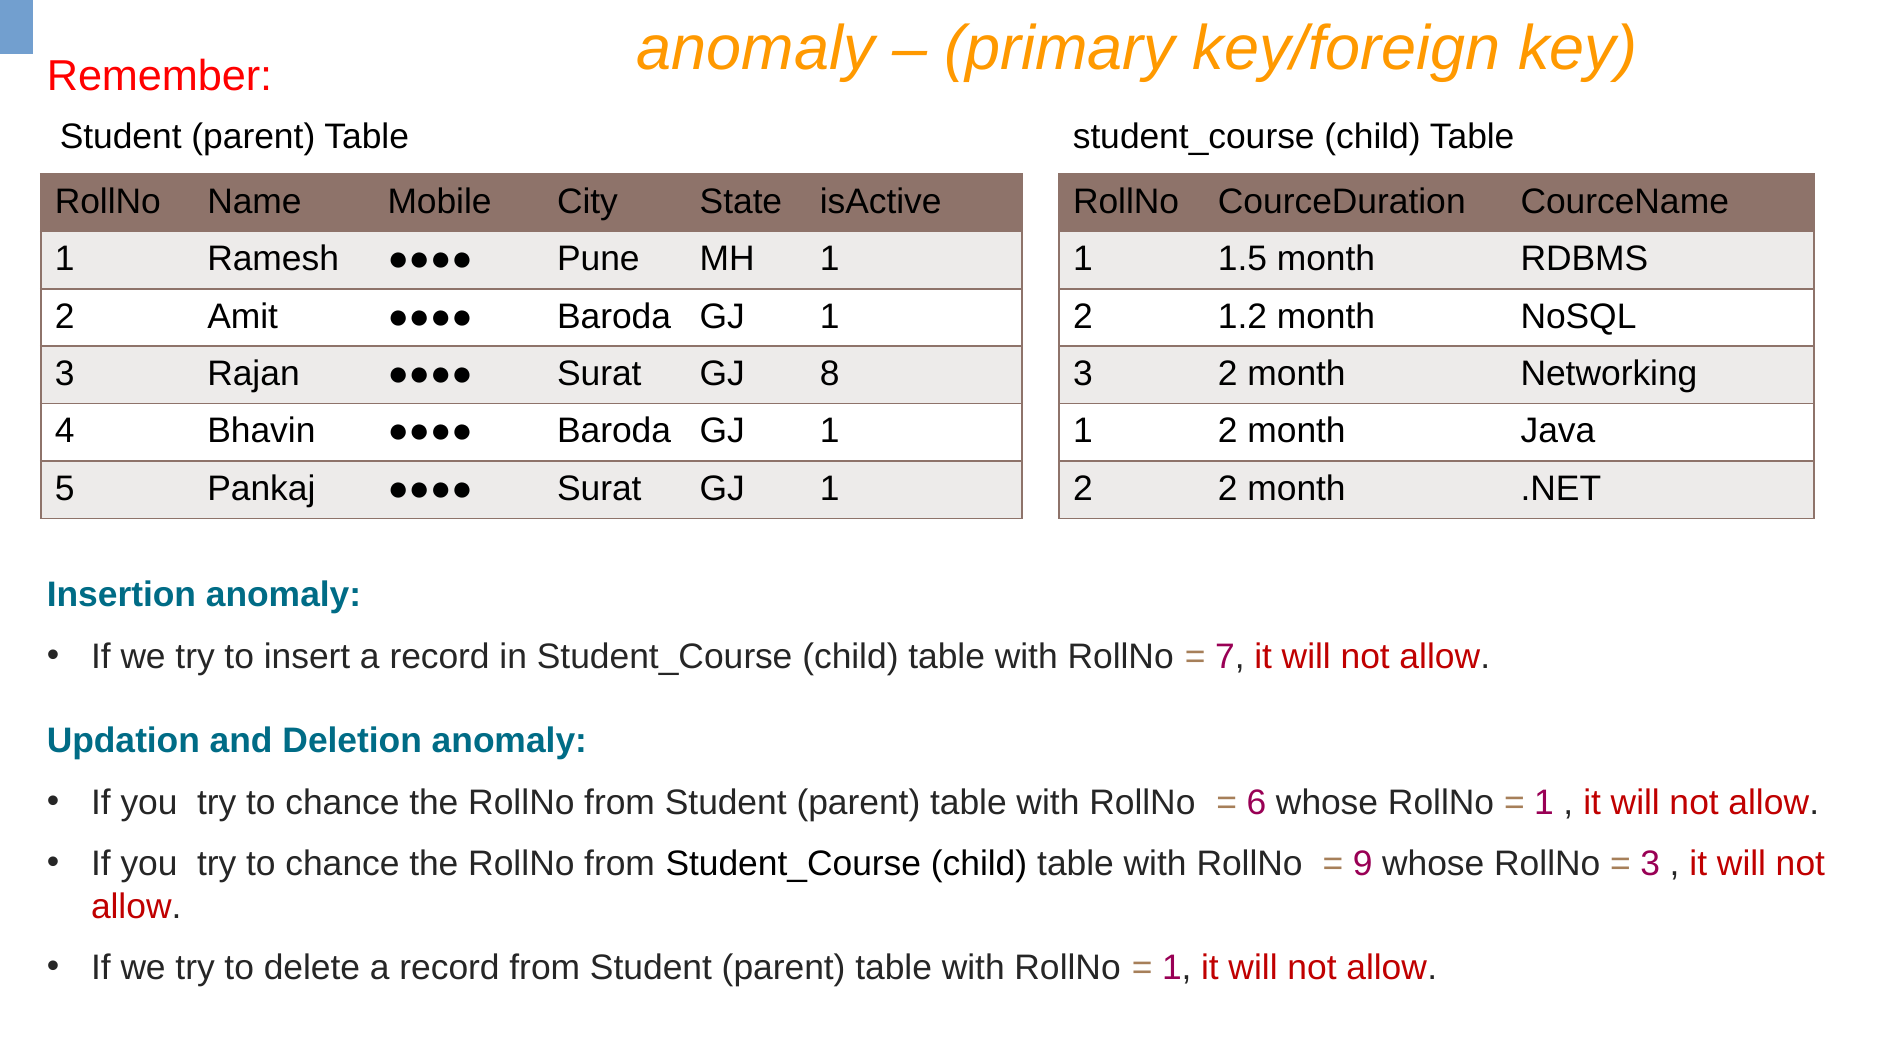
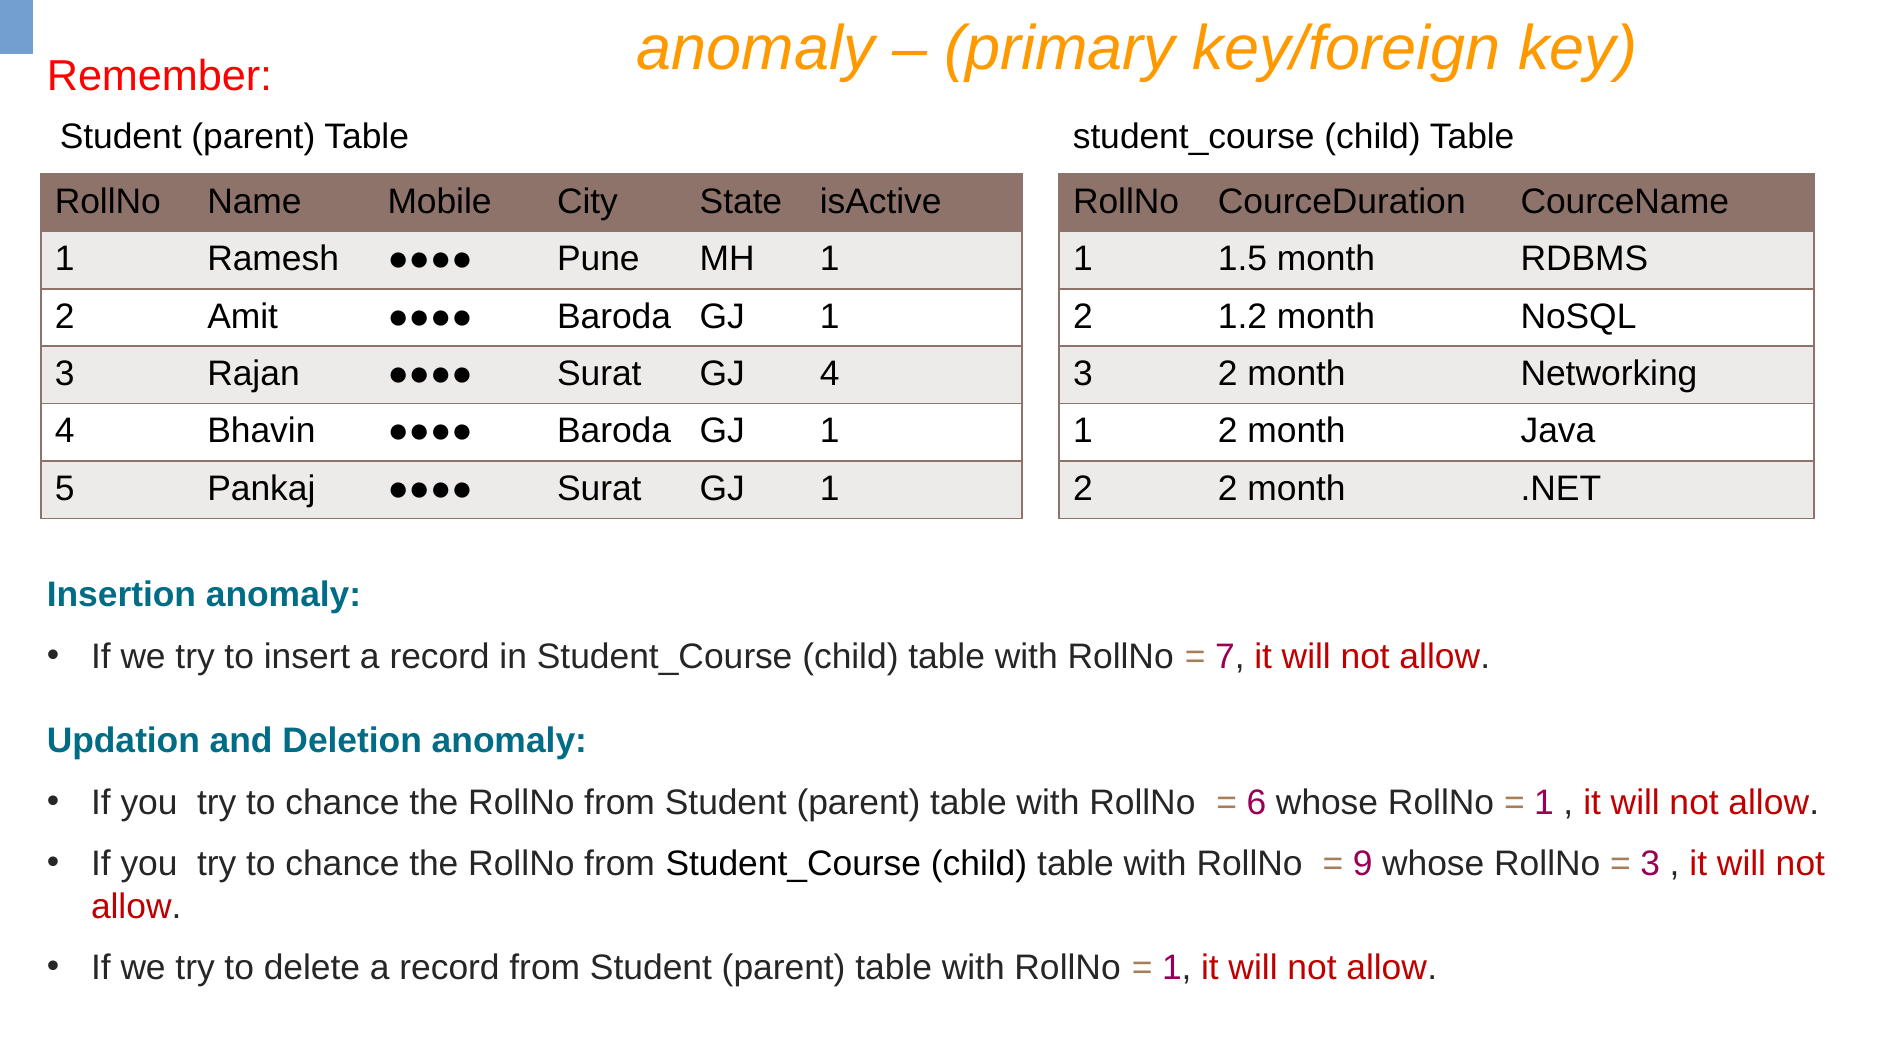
GJ 8: 8 -> 4
